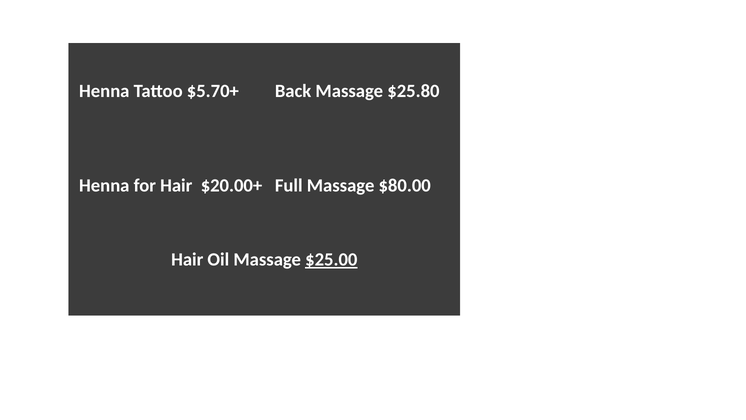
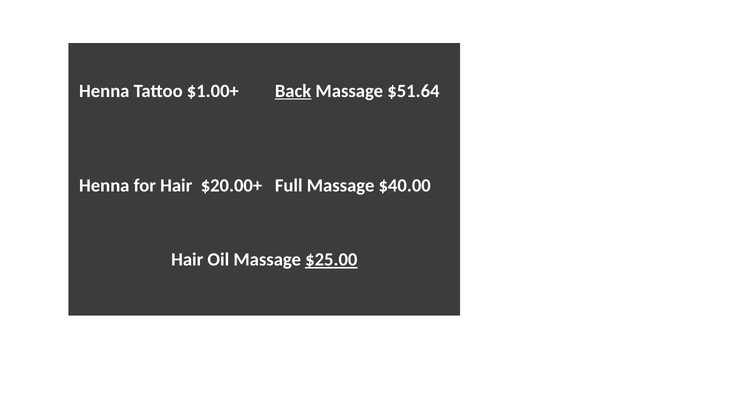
$5.70+: $5.70+ -> $1.00+
Back underline: none -> present
$25.80: $25.80 -> $51.64
$80.00: $80.00 -> $40.00
